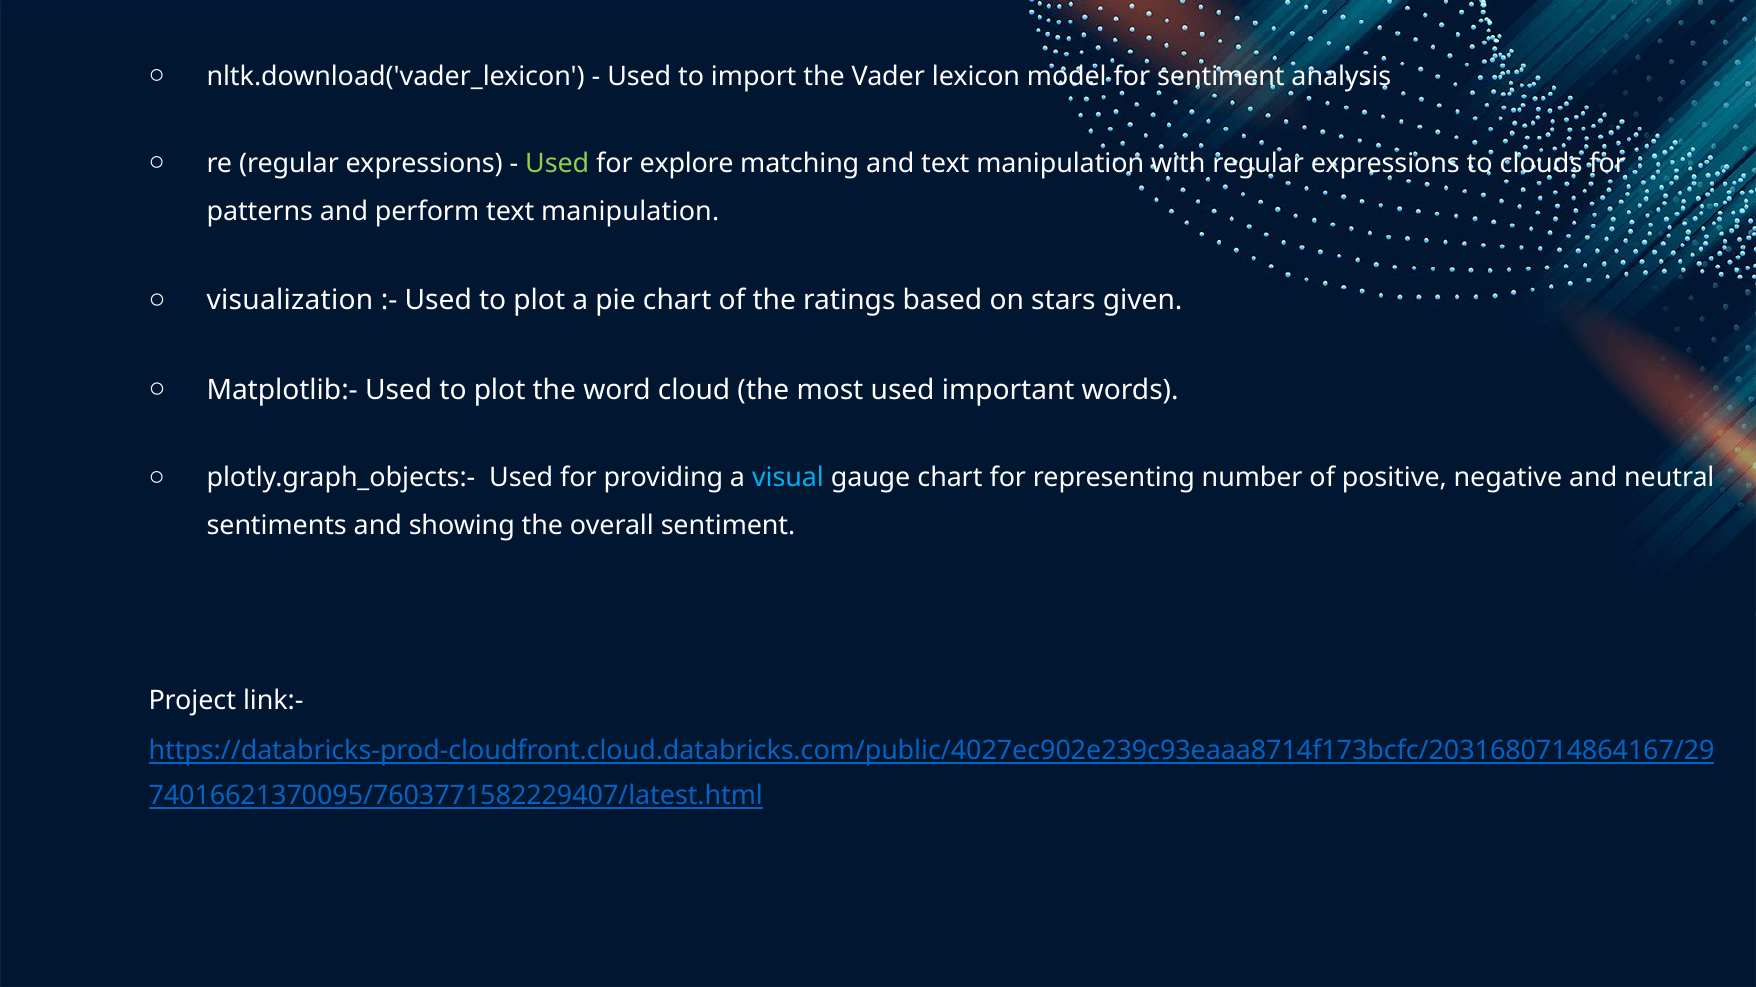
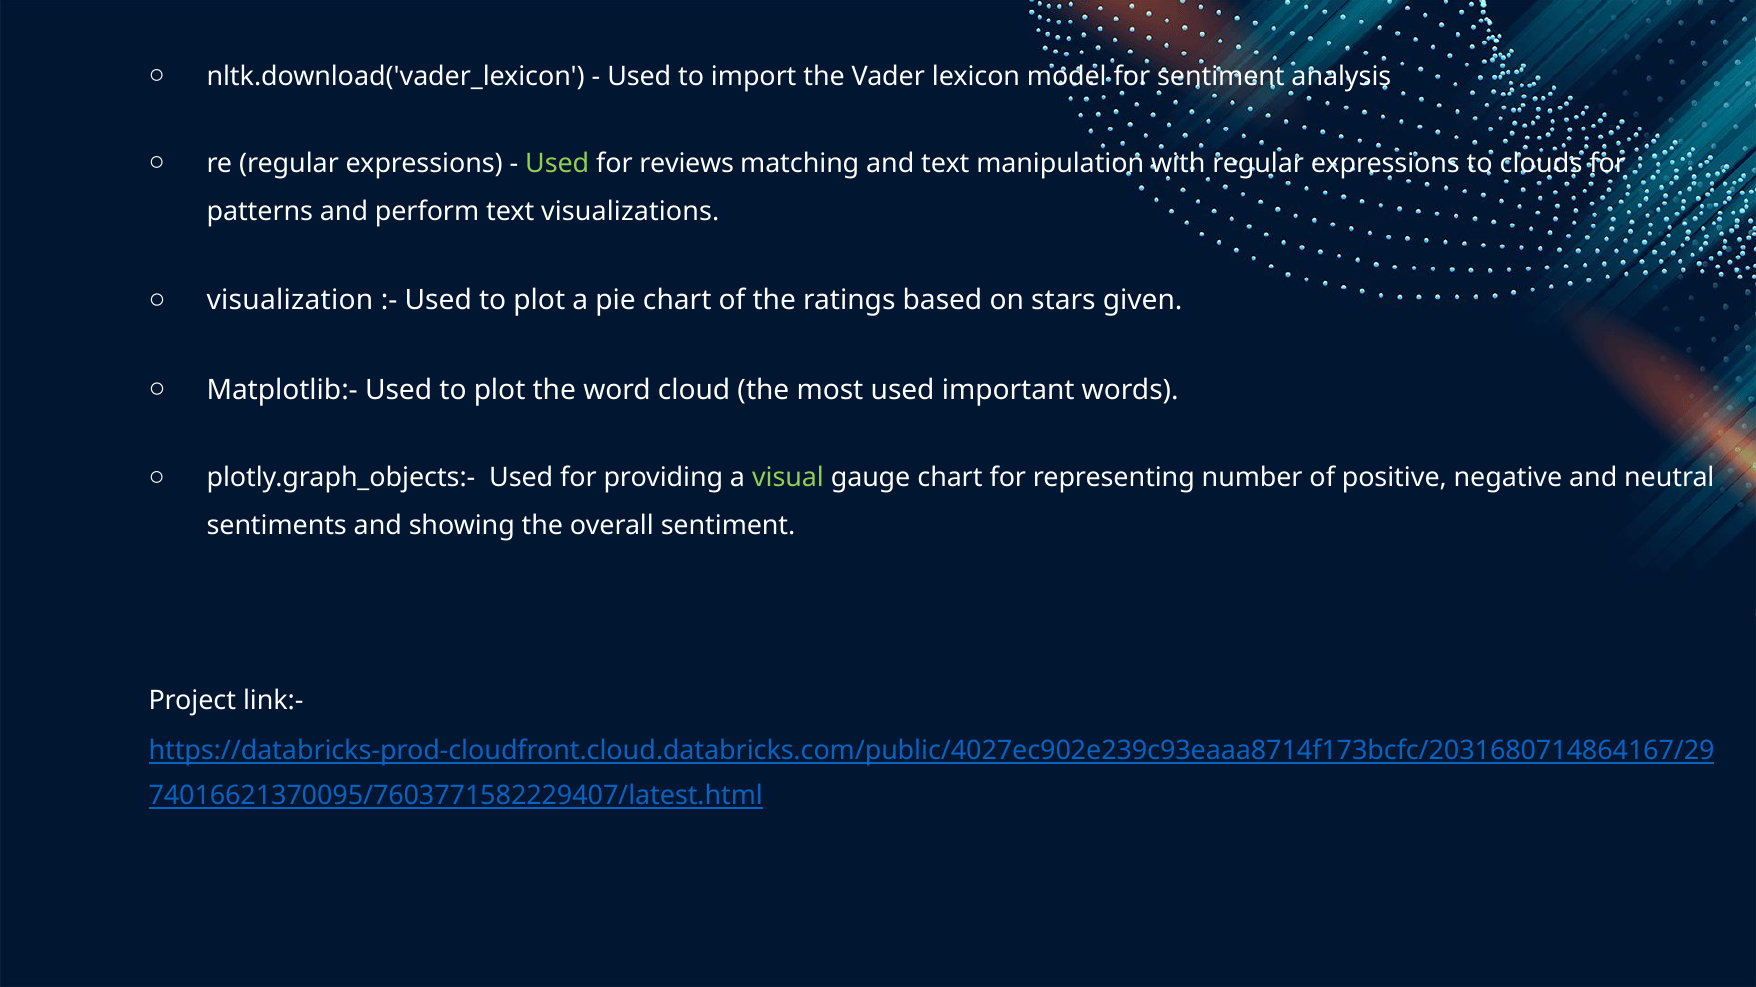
explore: explore -> reviews
perform text manipulation: manipulation -> visualizations
visual colour: light blue -> light green
